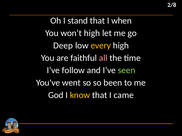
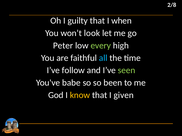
stand: stand -> guilty
won’t high: high -> look
Deep: Deep -> Peter
every colour: yellow -> light green
all colour: pink -> light blue
went: went -> babe
came: came -> given
